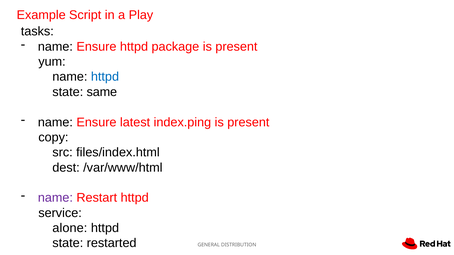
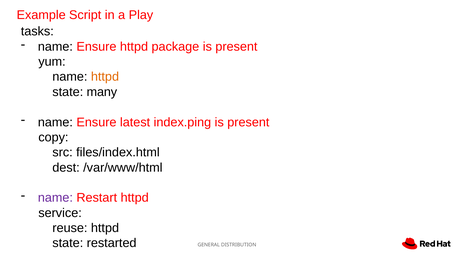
httpd at (105, 77) colour: blue -> orange
same: same -> many
alone: alone -> reuse
